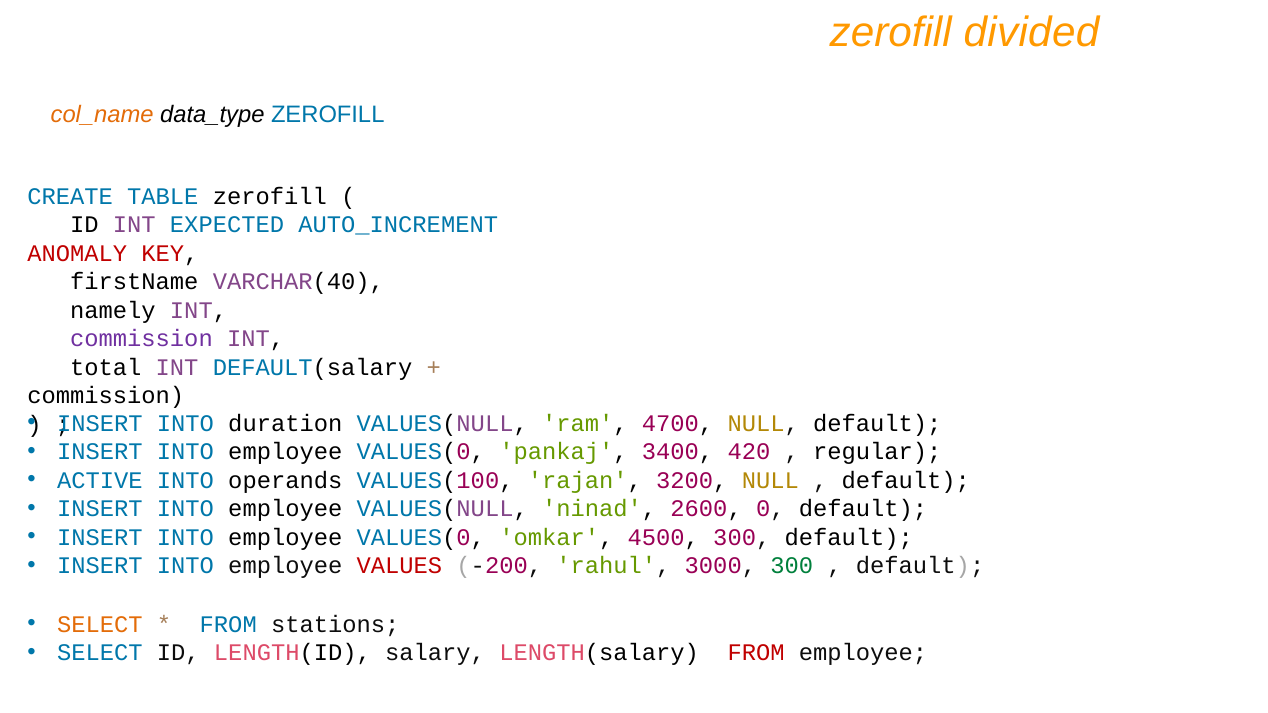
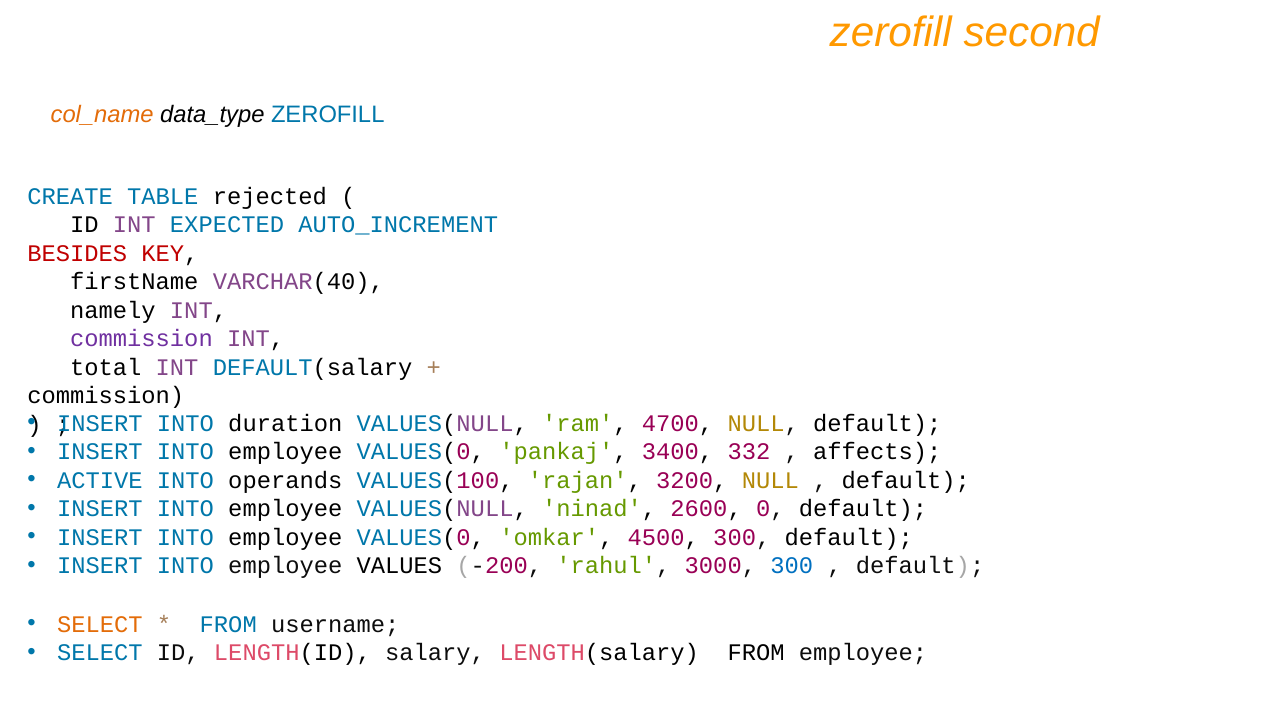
divided: divided -> second
TABLE zerofill: zerofill -> rejected
ANOMALY: ANOMALY -> BESIDES
420: 420 -> 332
regular: regular -> affects
VALUES colour: red -> black
300 at (792, 566) colour: green -> blue
stations: stations -> username
FROM at (756, 653) colour: red -> black
